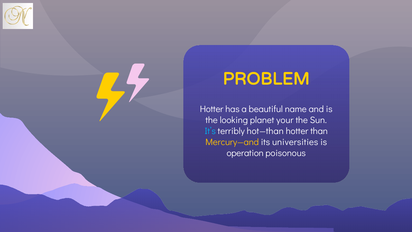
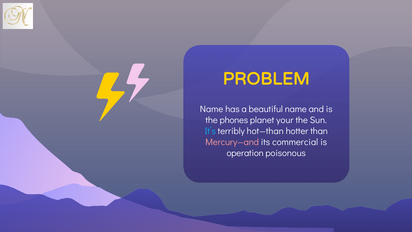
Hotter at (212, 109): Hotter -> Name
looking: looking -> phones
Mercury—and colour: yellow -> pink
universities: universities -> commercial
